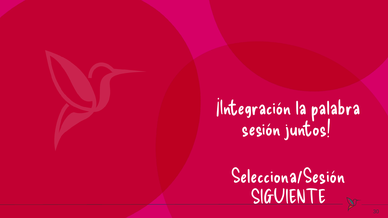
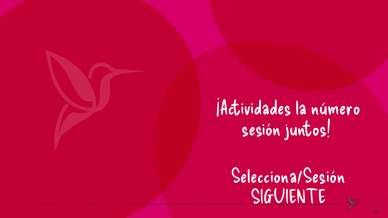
¡Integración: ¡Integración -> ¡Actividades
palabra: palabra -> número
